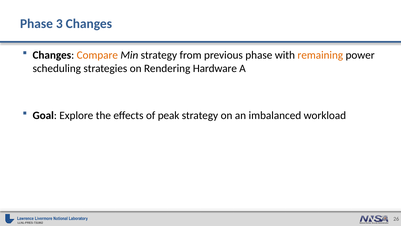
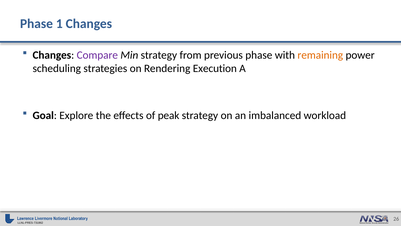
3: 3 -> 1
Compare colour: orange -> purple
Hardware: Hardware -> Execution
